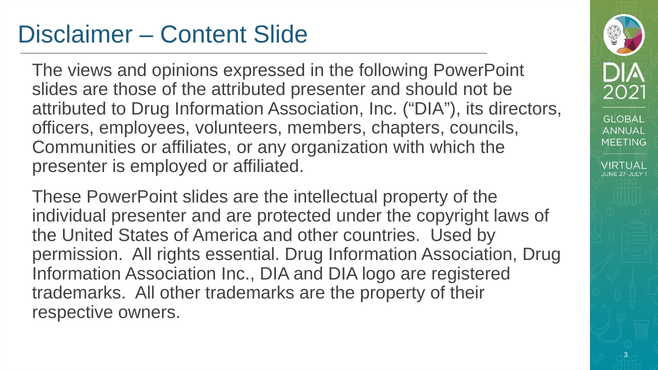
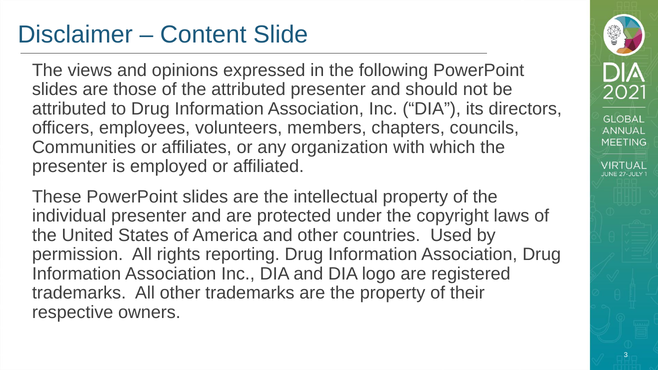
essential: essential -> reporting
